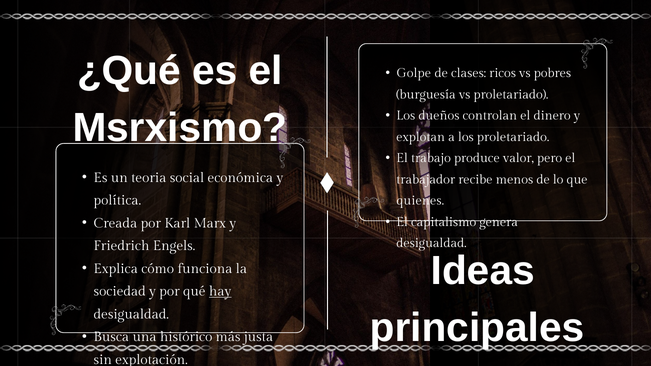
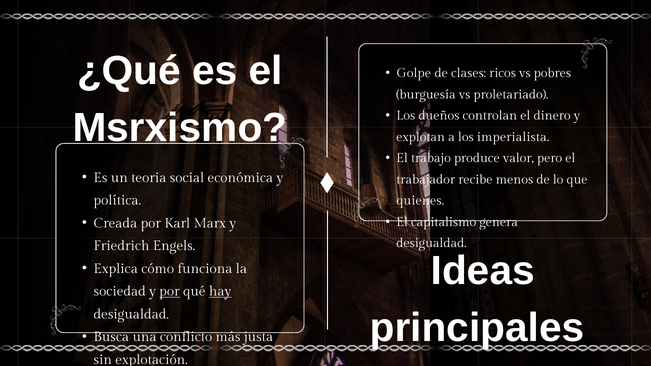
los proletariado: proletariado -> imperialista
por at (170, 292) underline: none -> present
histórico: histórico -> conflicto
